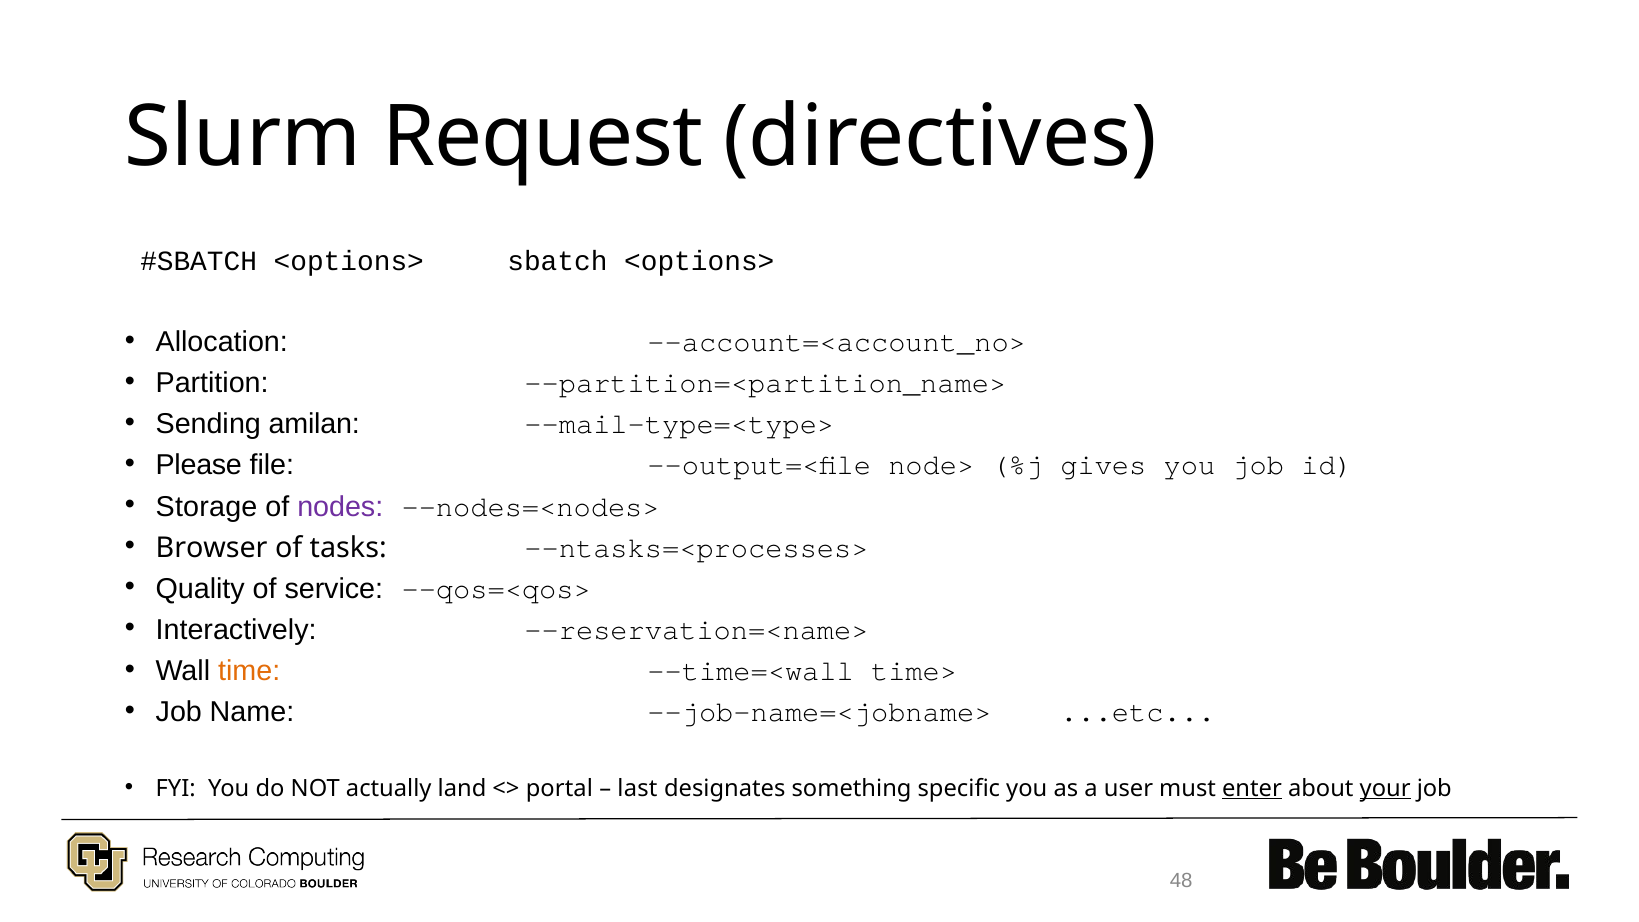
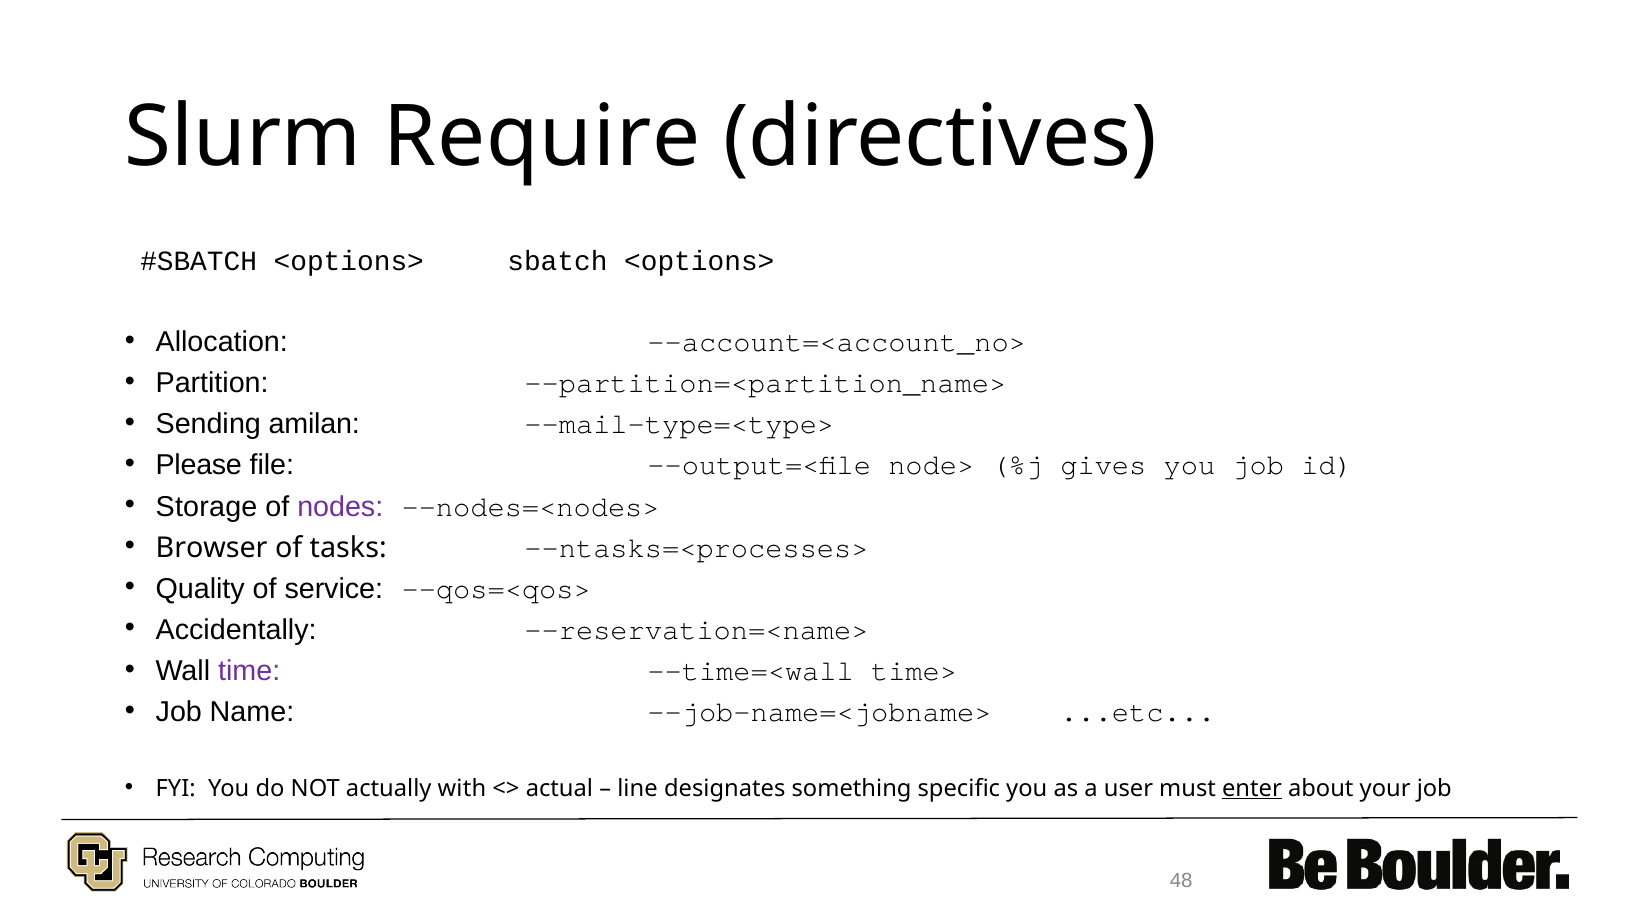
Request: Request -> Require
Interactively: Interactively -> Accidentally
time colour: orange -> purple
land: land -> with
portal: portal -> actual
last: last -> line
your underline: present -> none
